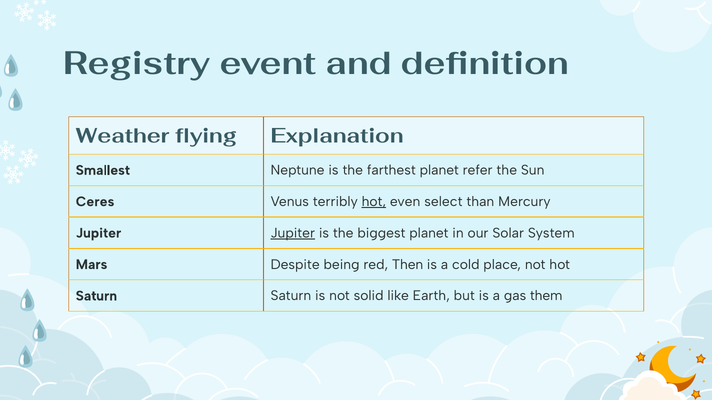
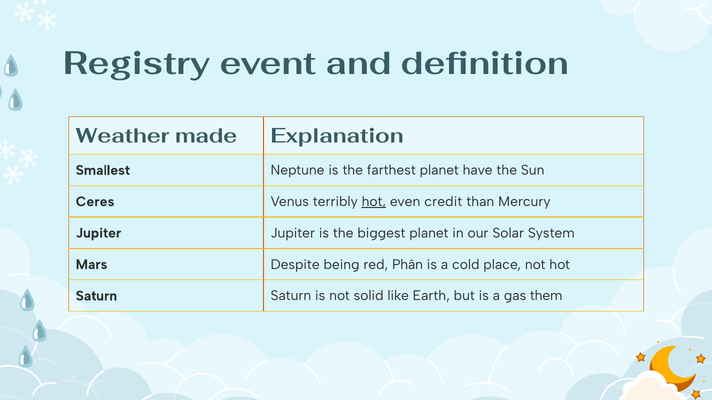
flying: flying -> made
refer: refer -> have
select: select -> credit
Jupiter at (293, 233) underline: present -> none
Then: Then -> Phân
